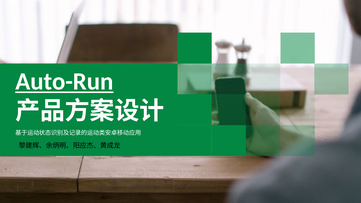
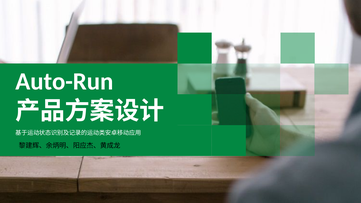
Auto-Run underline: present -> none
